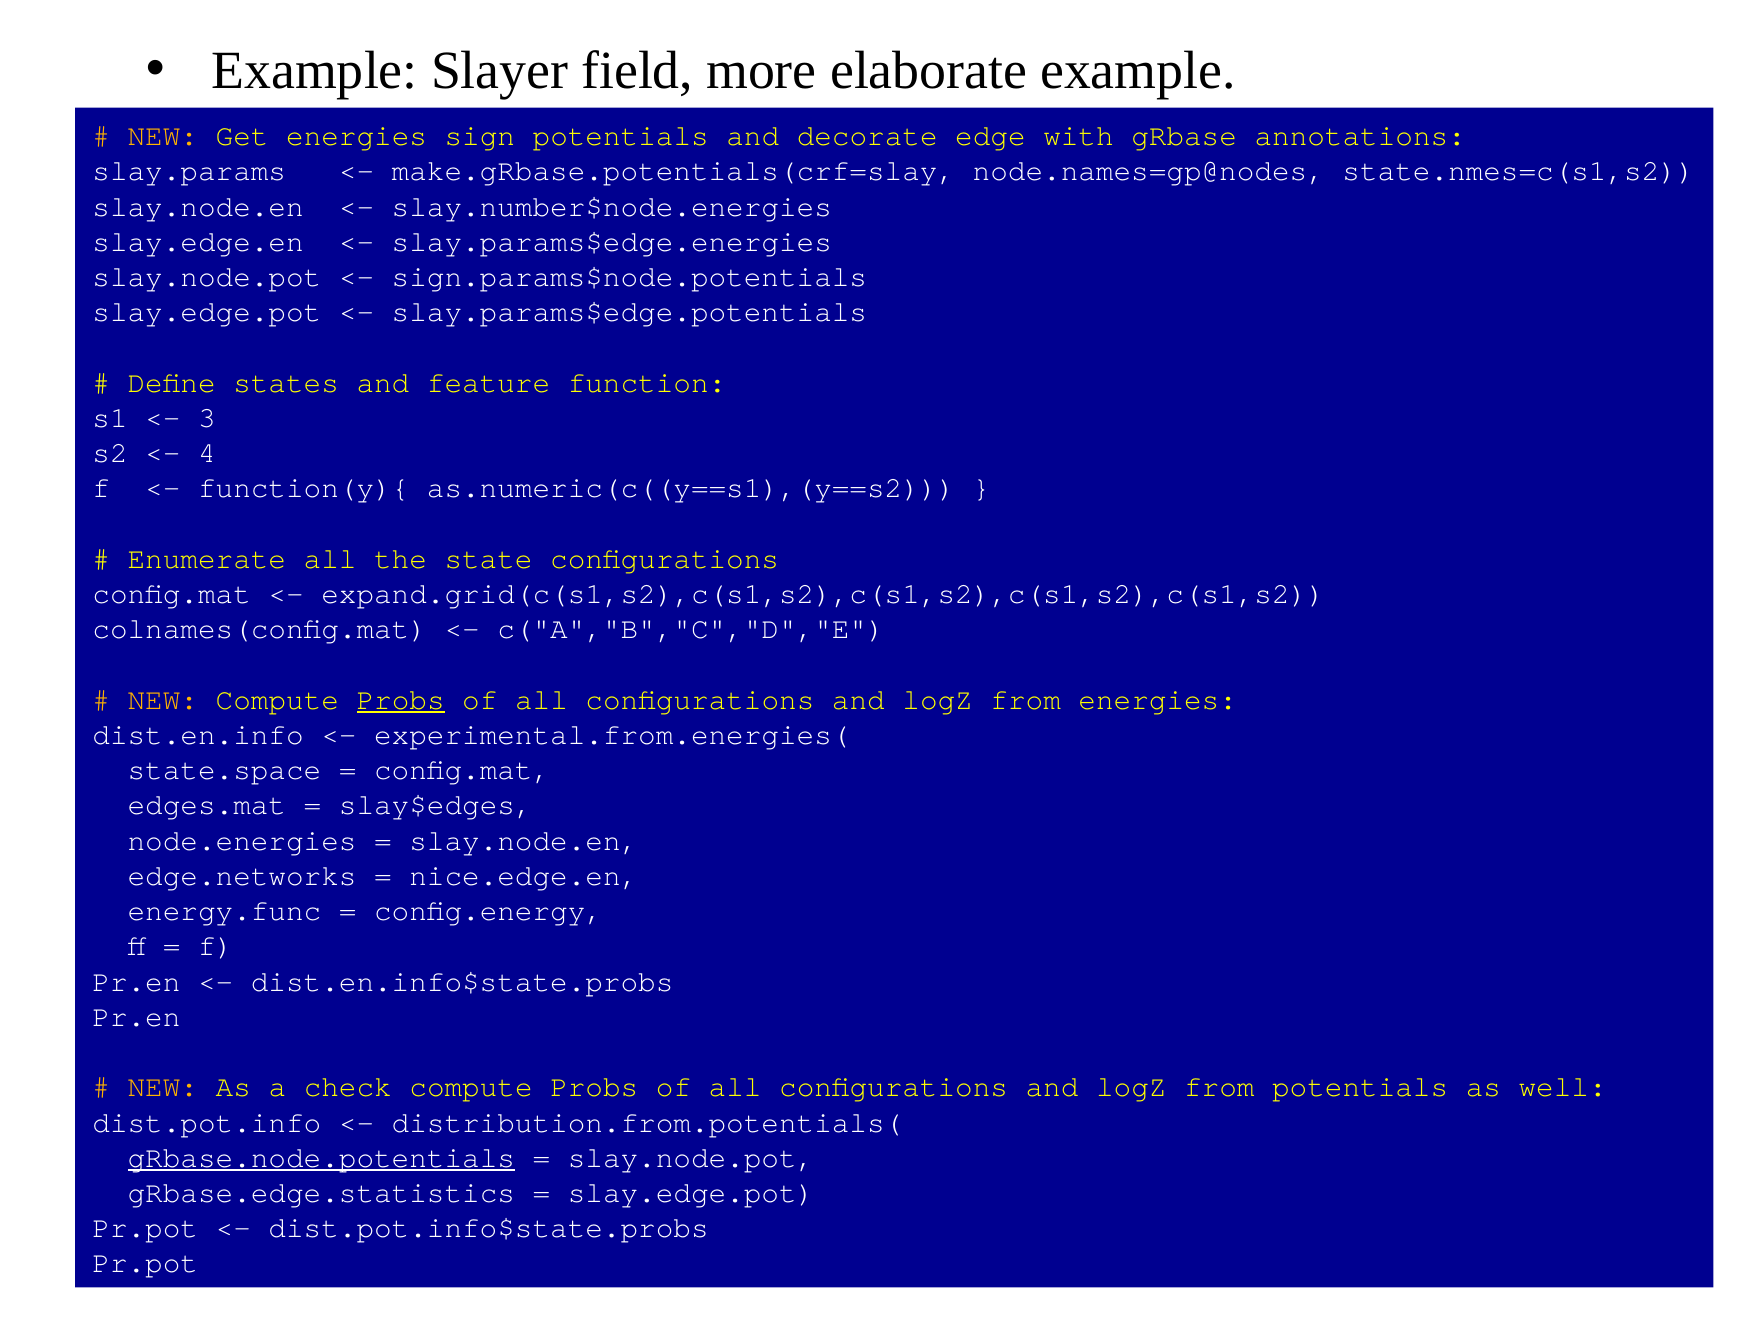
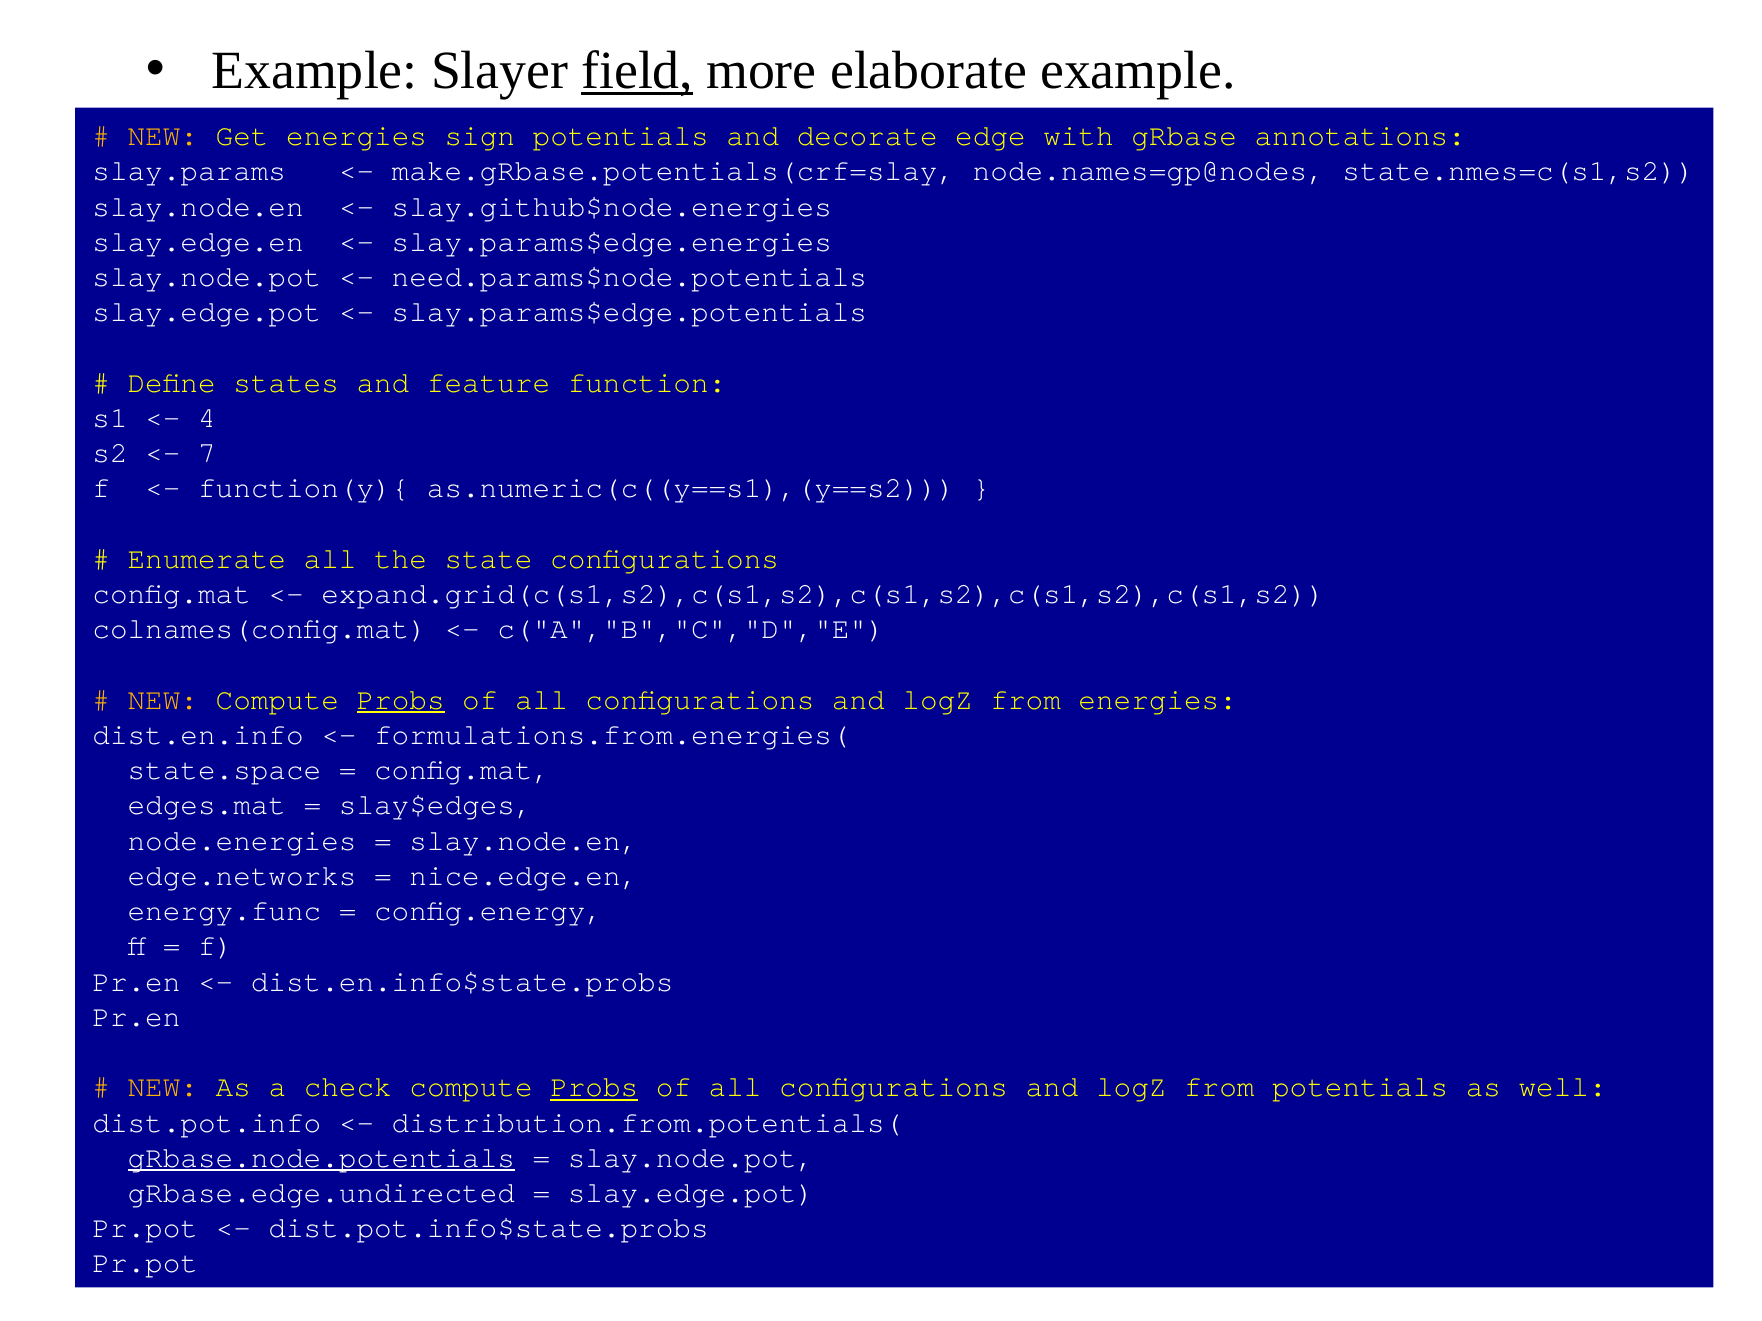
field underline: none -> present
slay.number$node.energies: slay.number$node.energies -> slay.github$node.energies
sign.params$node.potentials: sign.params$node.potentials -> need.params$node.potentials
3: 3 -> 4
4: 4 -> 7
experimental.from.energies(: experimental.from.energies( -> formulations.from.energies(
Probs at (594, 1088) underline: none -> present
gRbase.edge.statistics: gRbase.edge.statistics -> gRbase.edge.undirected
